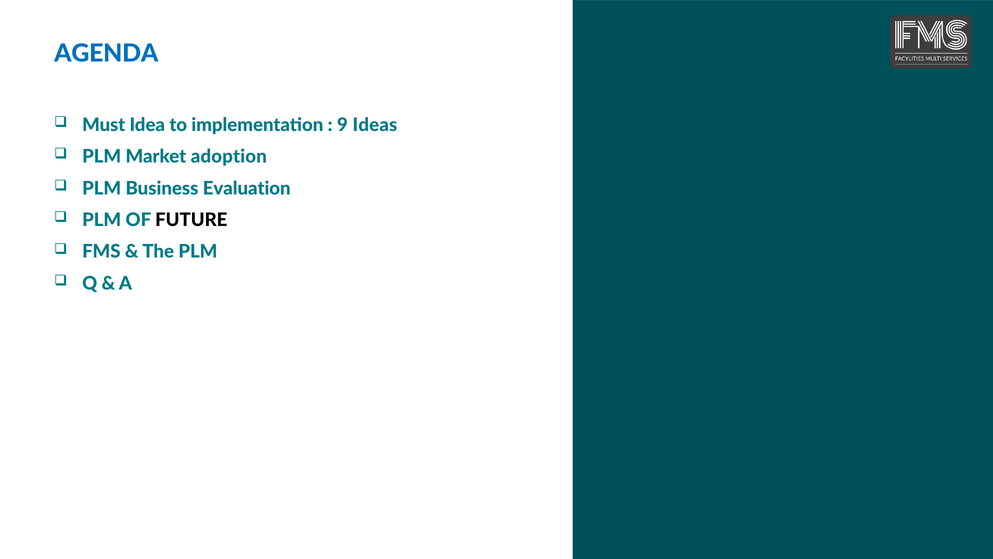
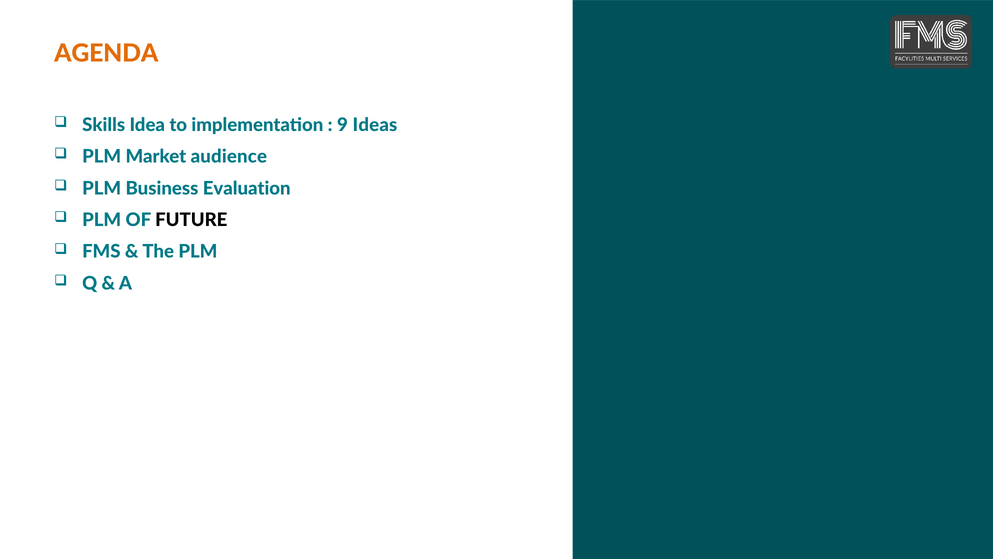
AGENDA colour: blue -> orange
Must: Must -> Skills
adoption: adoption -> audience
